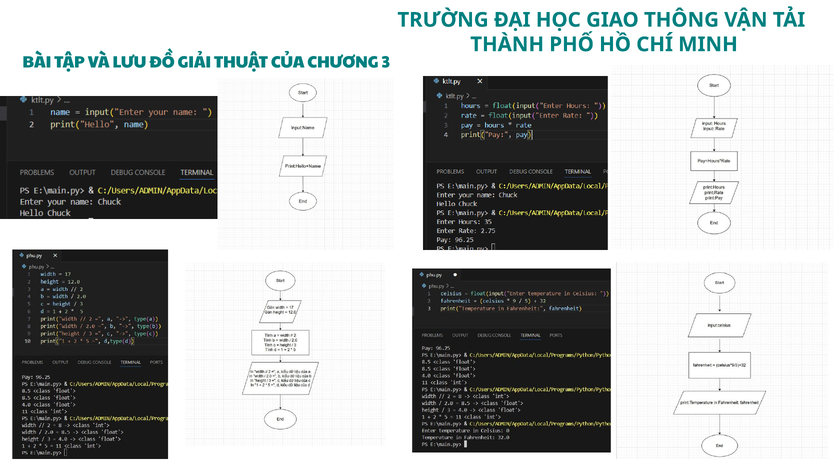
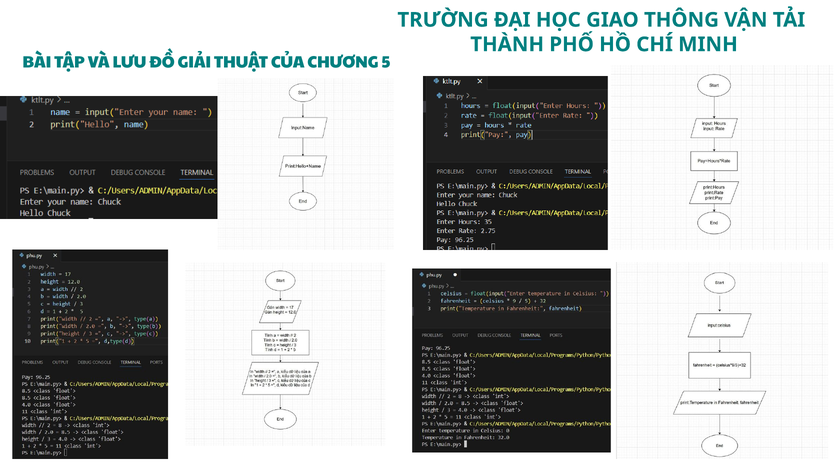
3: 3 -> 5
